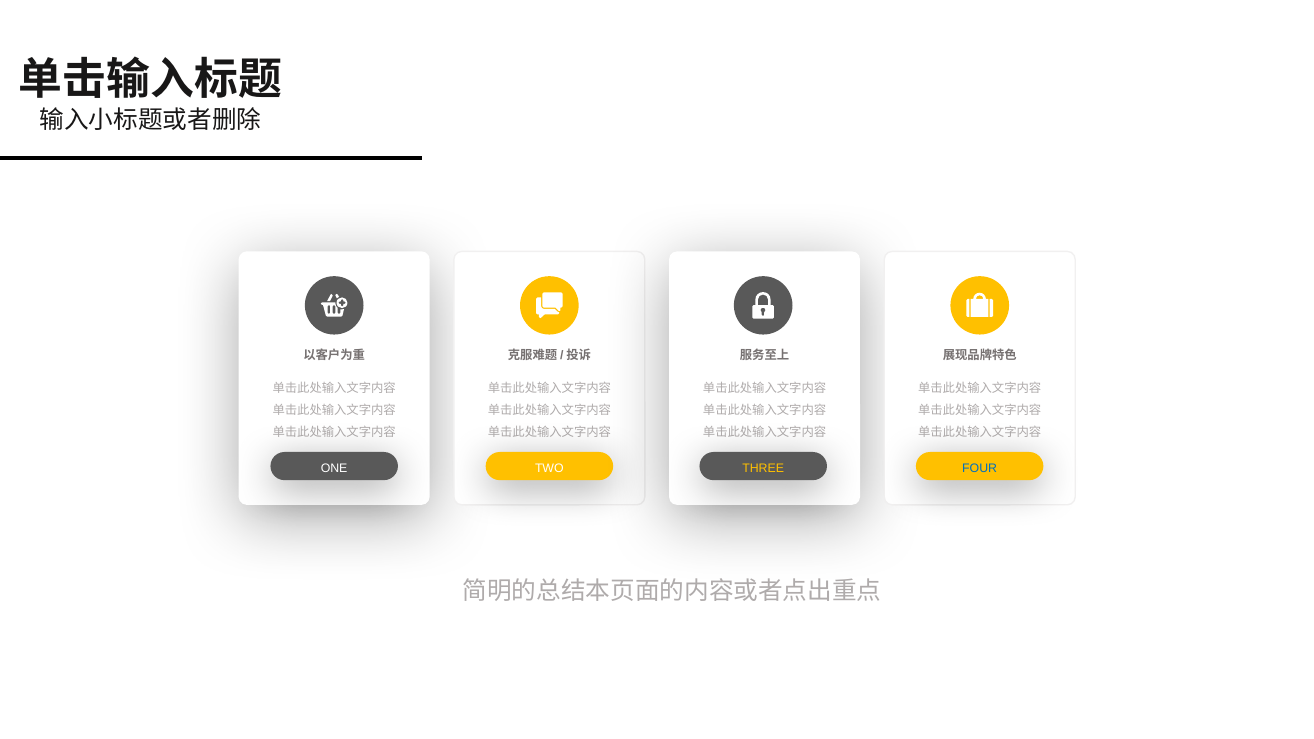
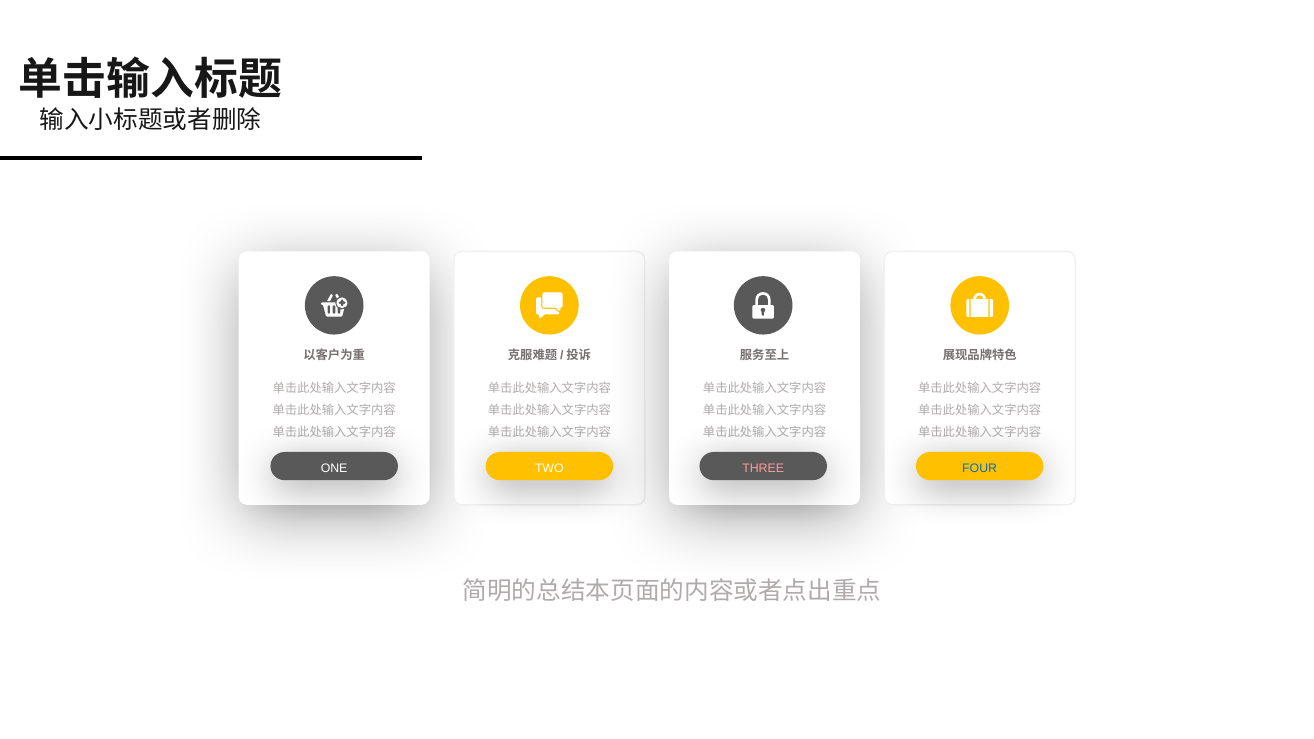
THREE colour: yellow -> pink
